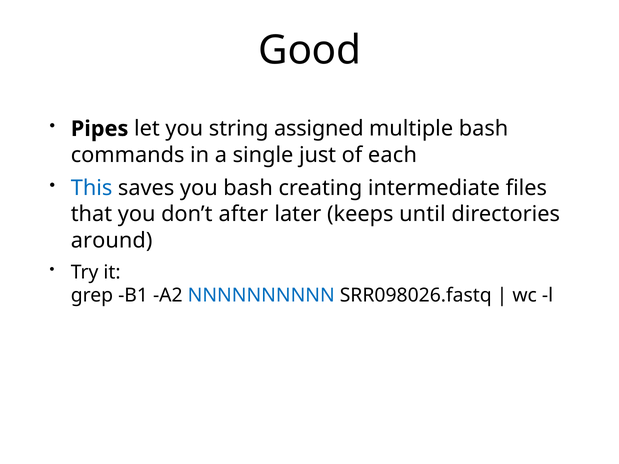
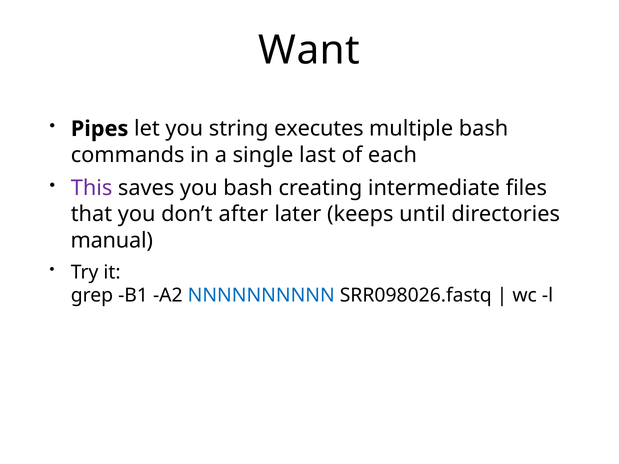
Good: Good -> Want
assigned: assigned -> executes
just: just -> last
This colour: blue -> purple
around: around -> manual
